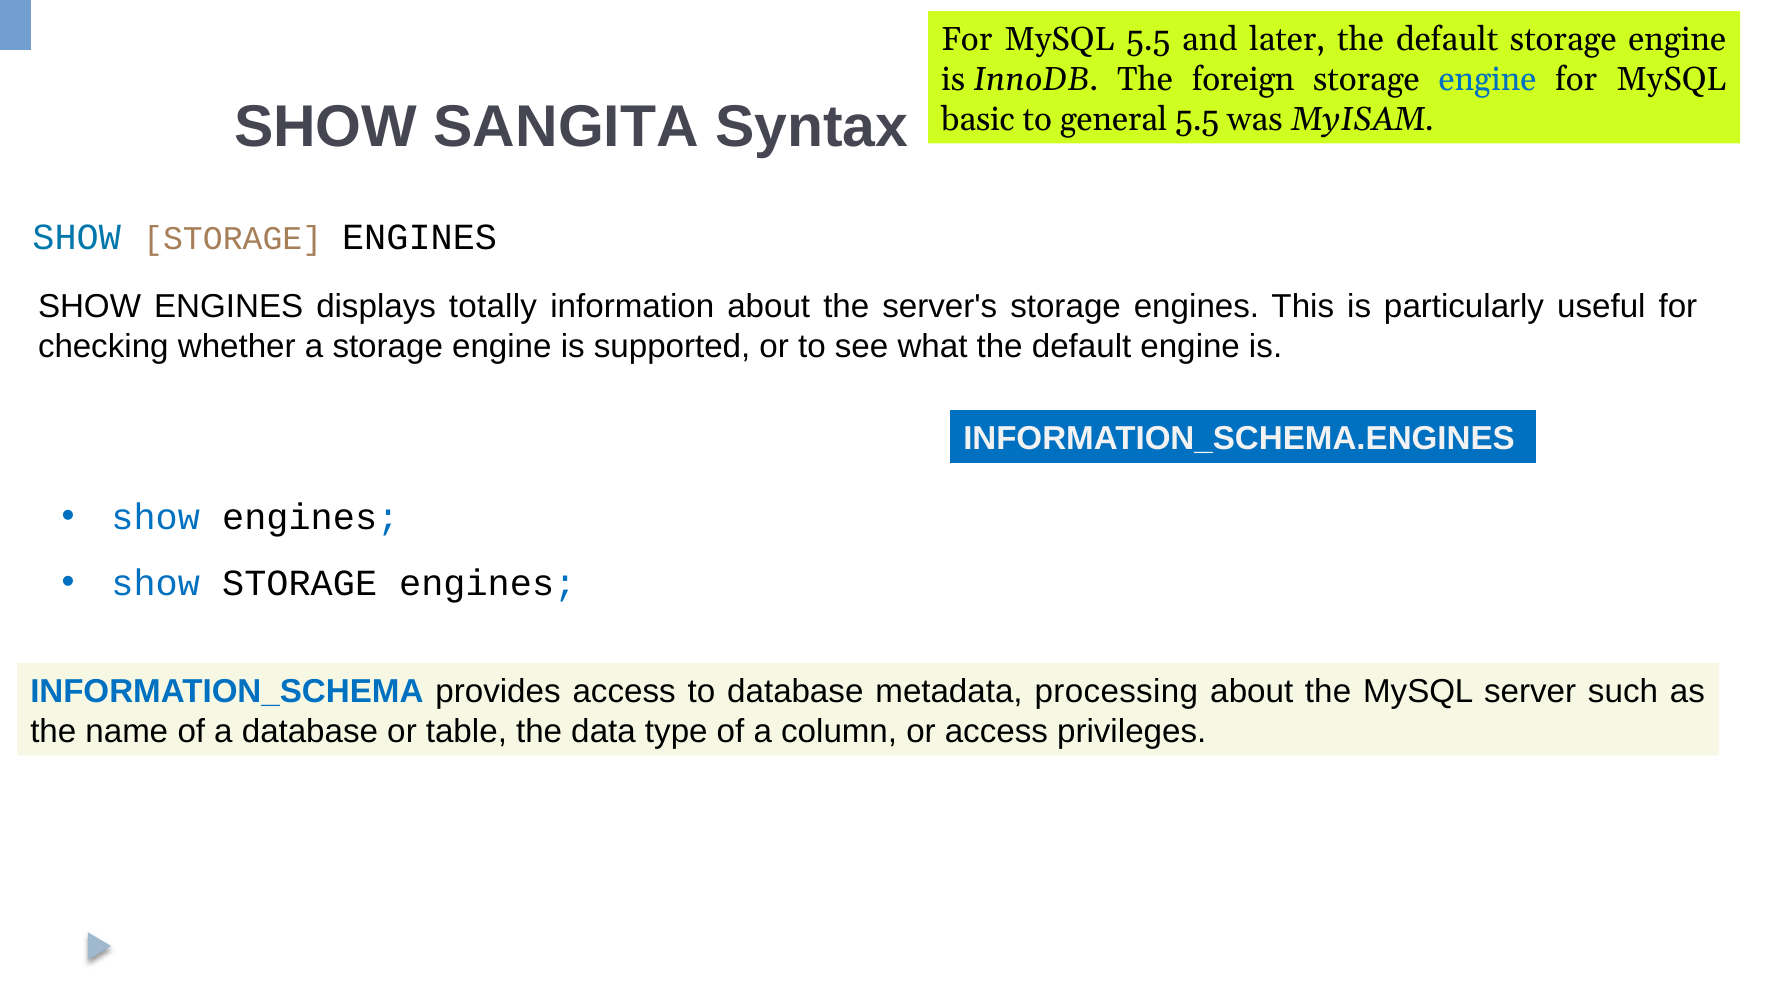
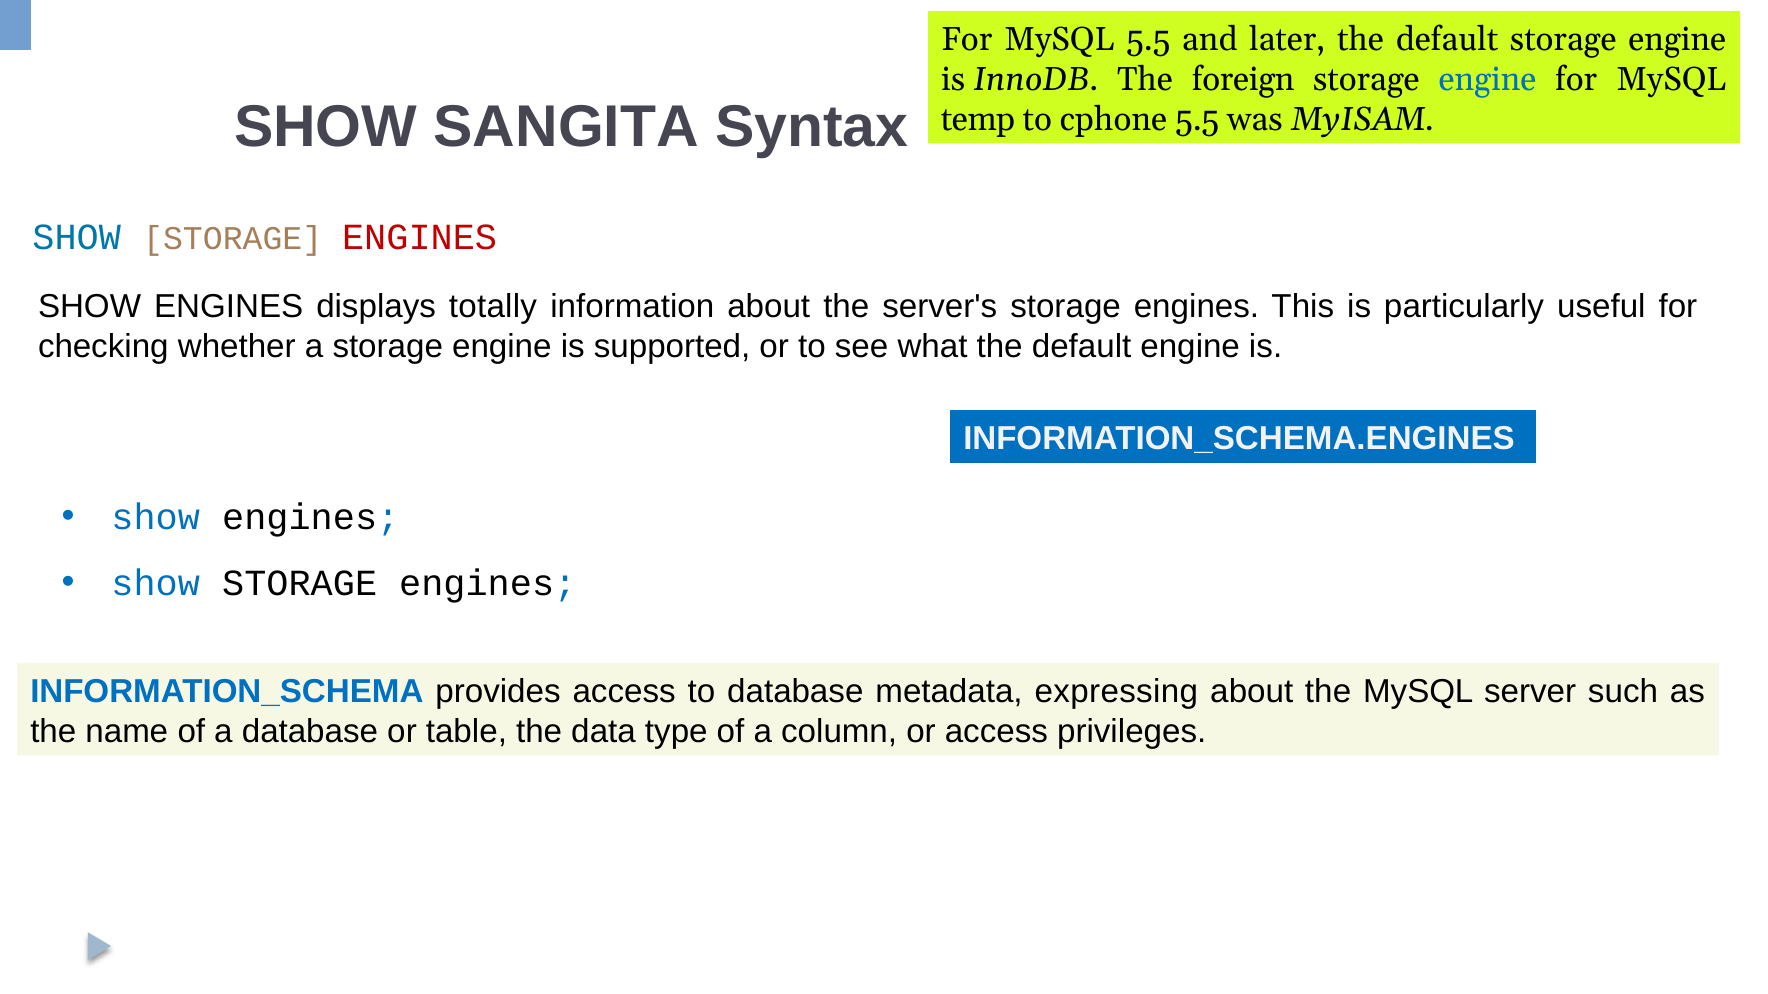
basic: basic -> temp
general: general -> cphone
ENGINES at (420, 238) colour: black -> red
processing: processing -> expressing
